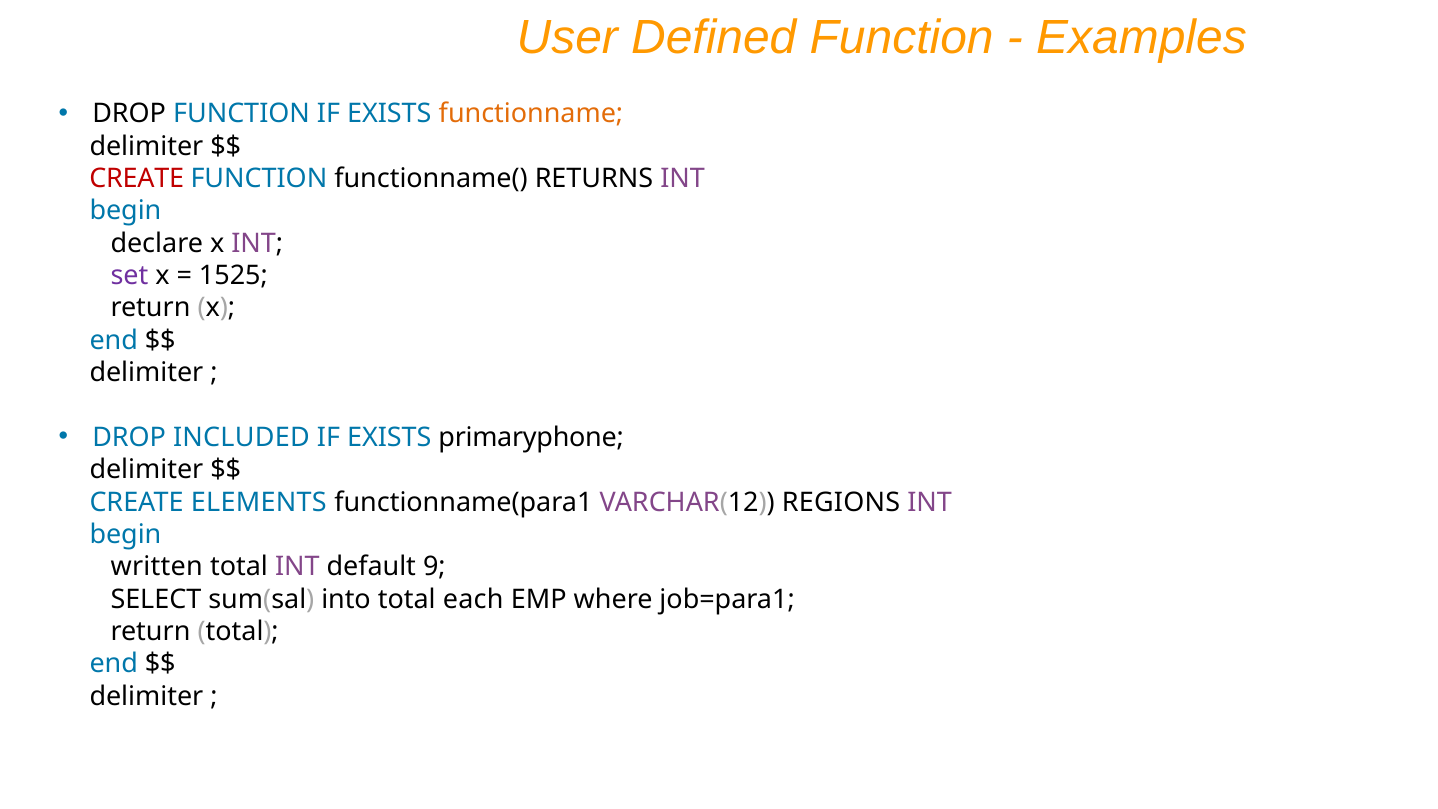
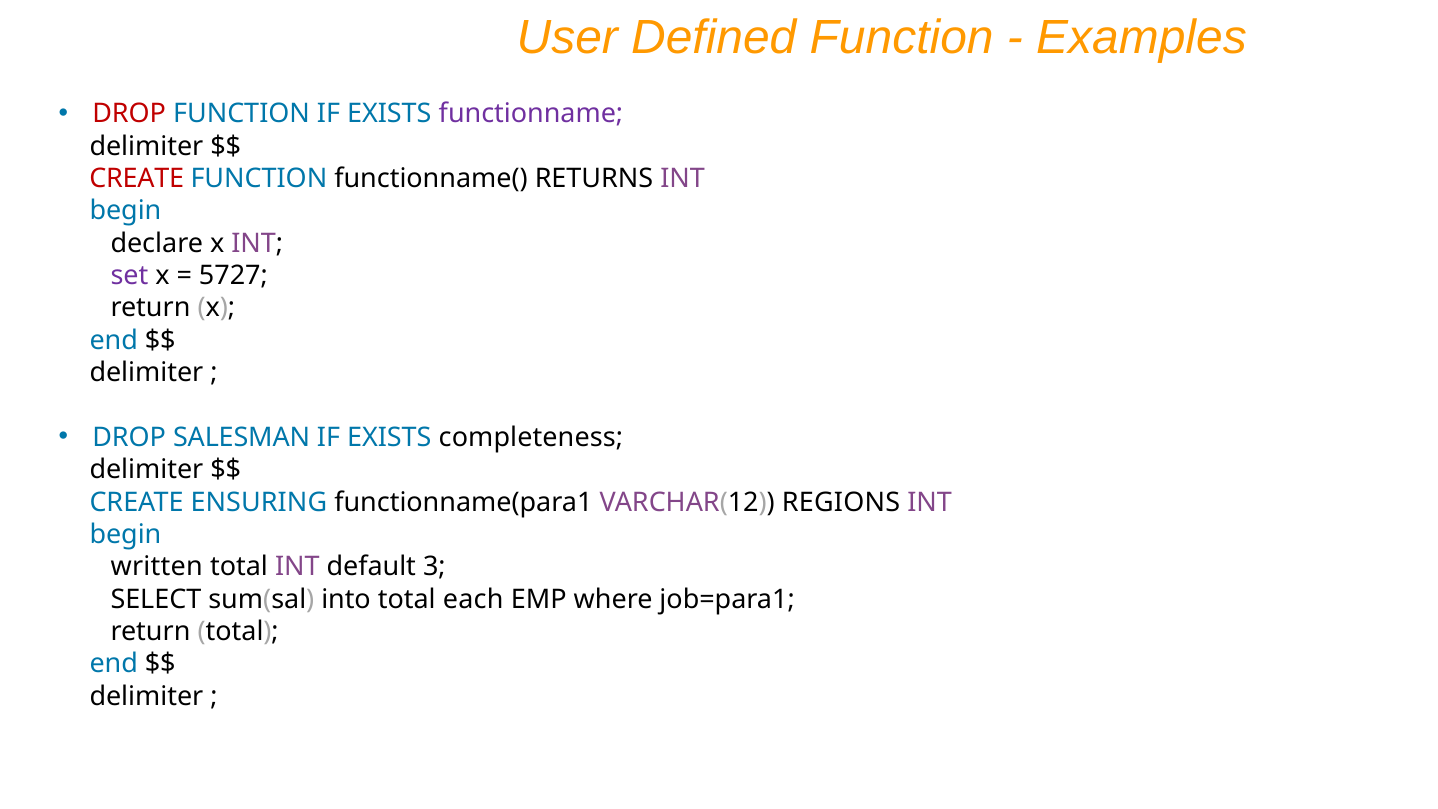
DROP at (129, 114) colour: black -> red
functionname colour: orange -> purple
1525: 1525 -> 5727
INCLUDED: INCLUDED -> SALESMAN
primaryphone: primaryphone -> completeness
ELEMENTS: ELEMENTS -> ENSURING
9: 9 -> 3
